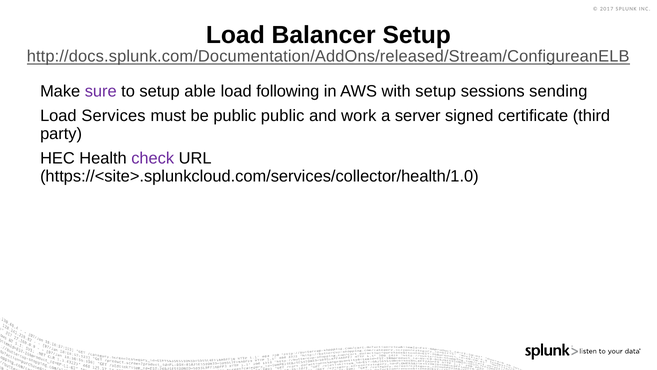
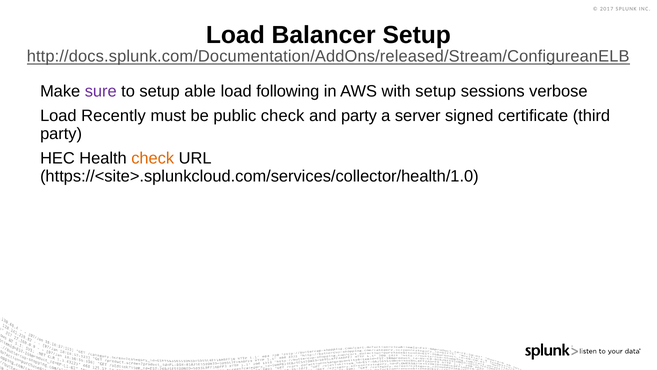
sending: sending -> verbose
Services: Services -> Recently
public public: public -> check
and work: work -> party
check at (153, 158) colour: purple -> orange
